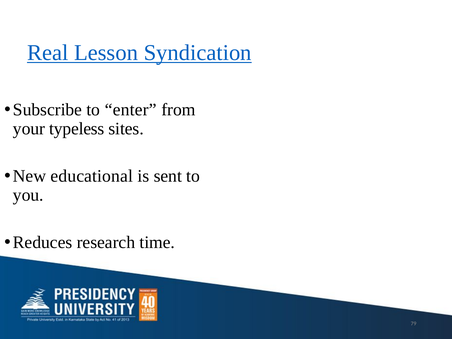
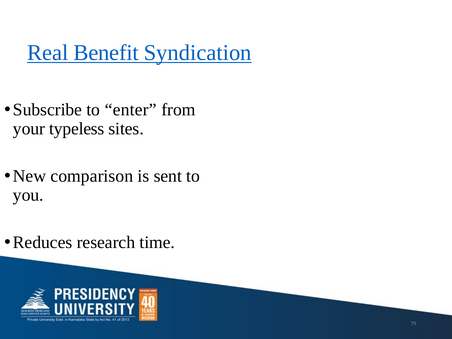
Lesson: Lesson -> Benefit
educational: educational -> comparison
